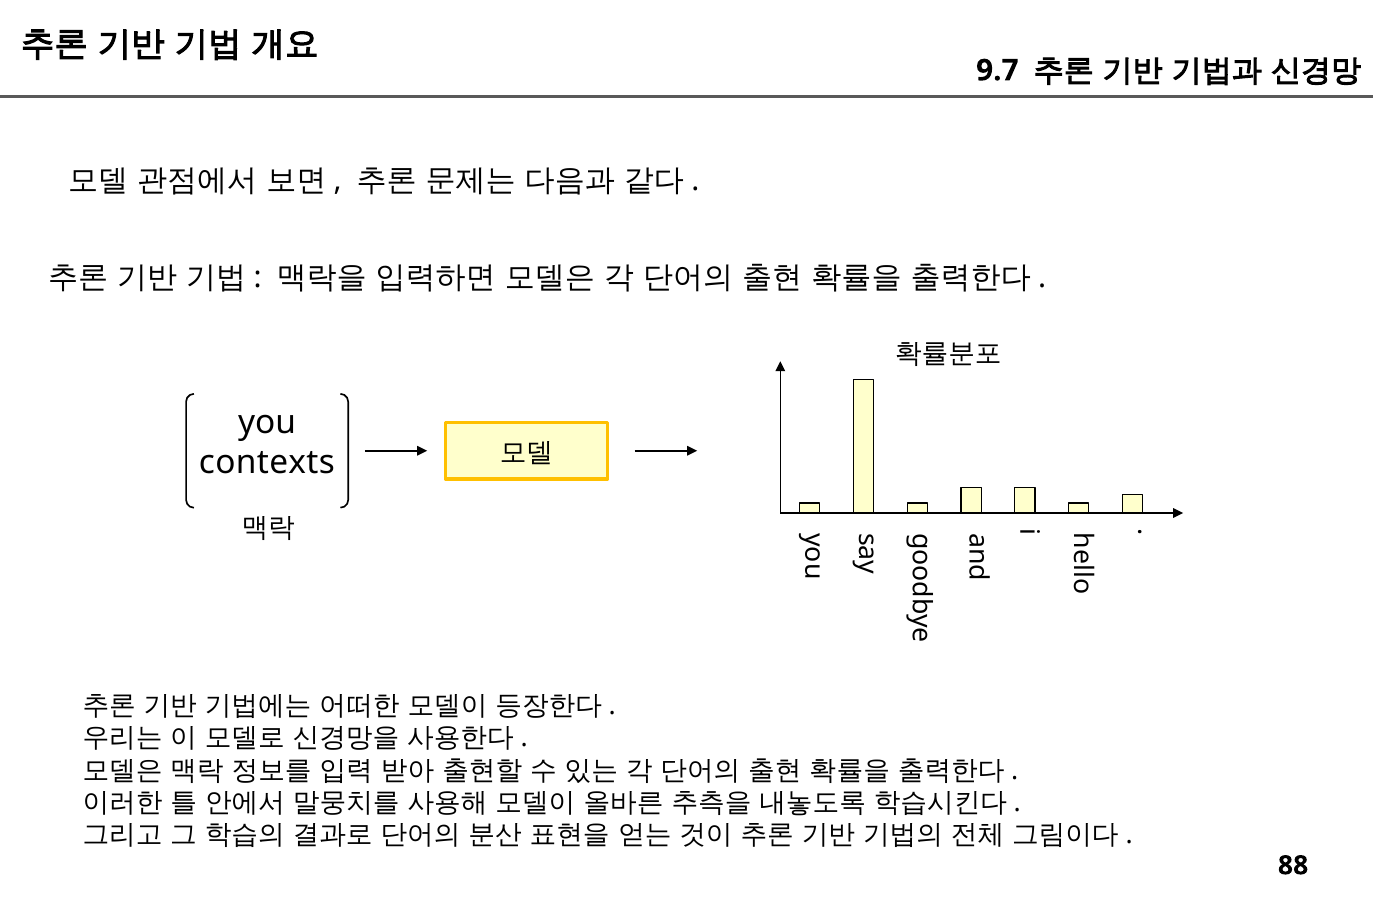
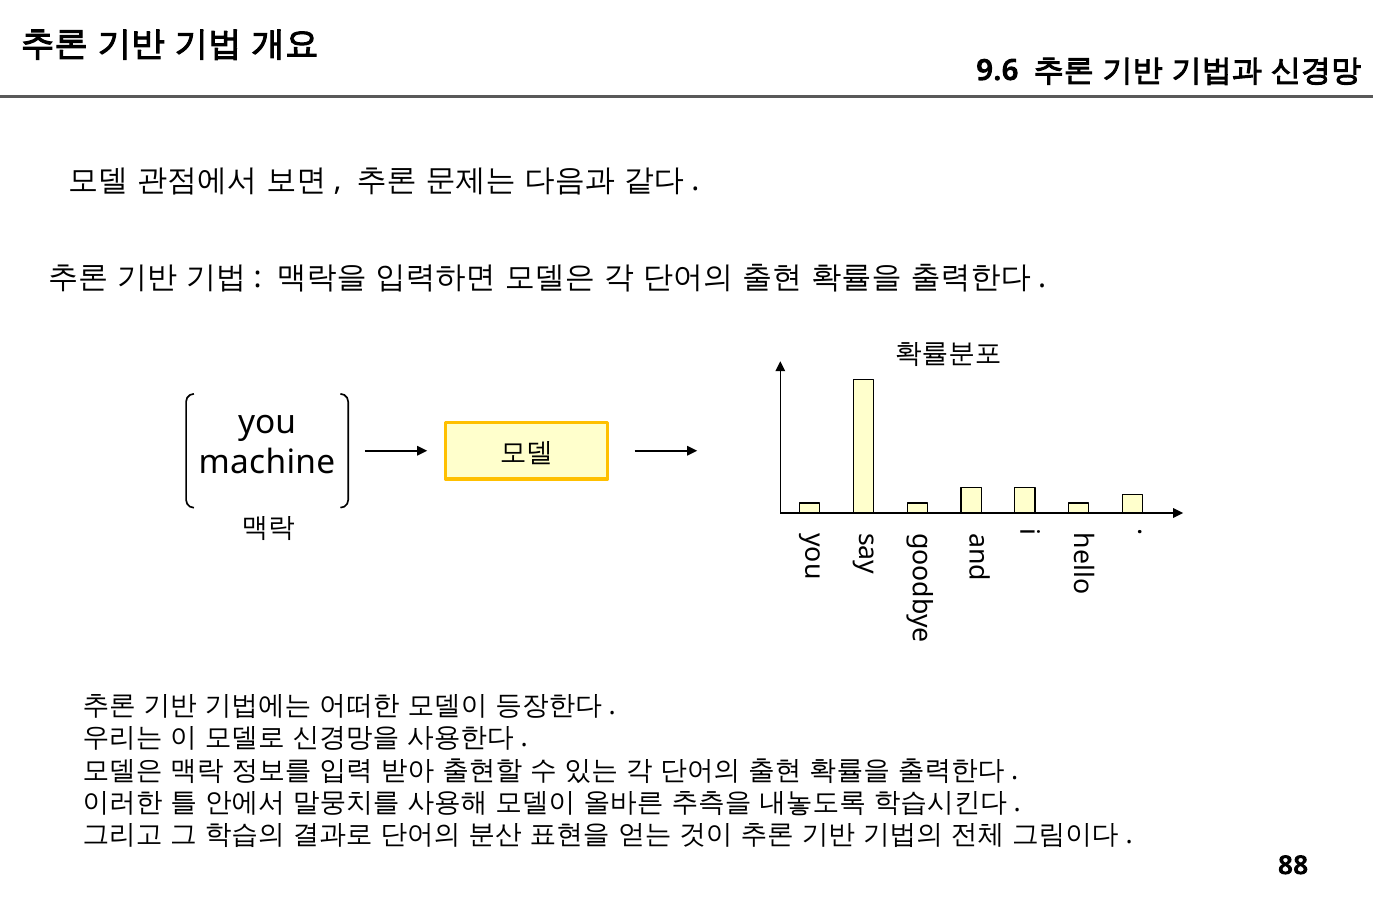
9.7: 9.7 -> 9.6
contexts: contexts -> machine
